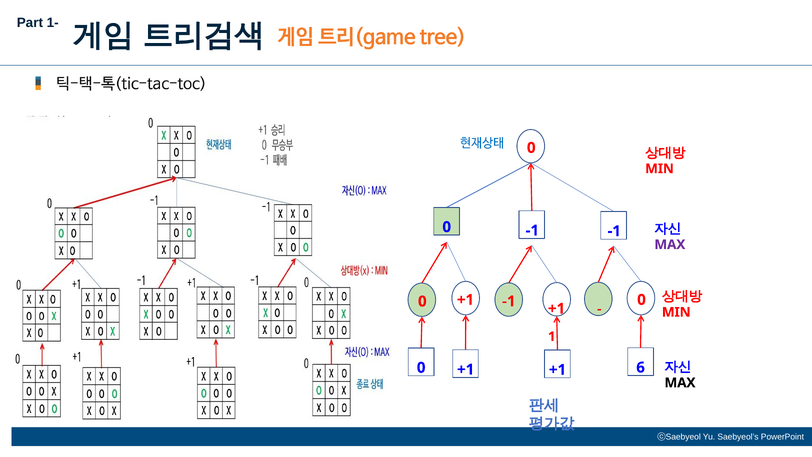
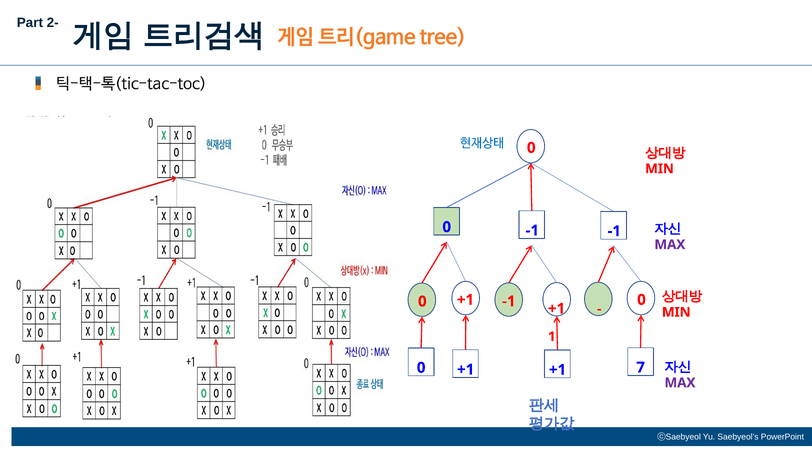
1-: 1- -> 2-
6: 6 -> 7
MAX at (680, 383) colour: black -> purple
